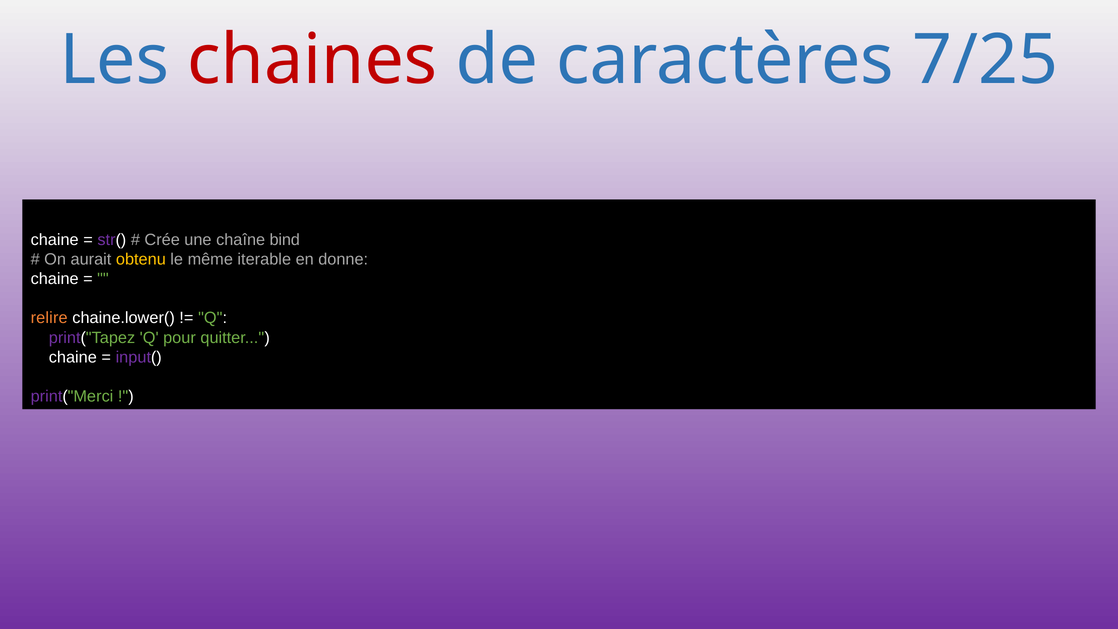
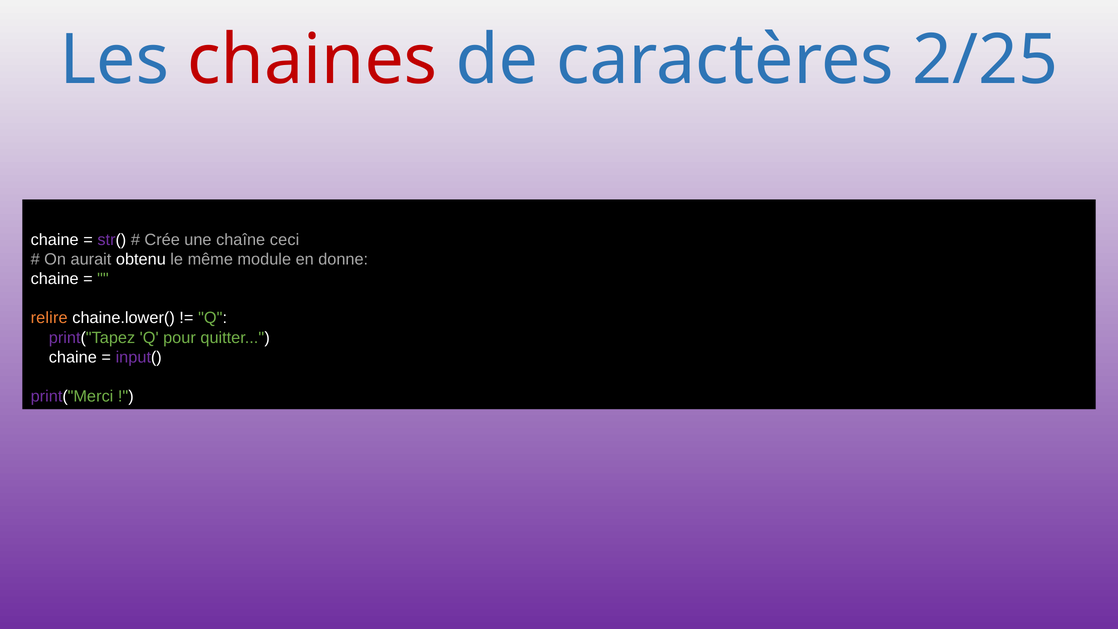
7/25: 7/25 -> 2/25
bind: bind -> ceci
obtenu colour: yellow -> white
iterable: iterable -> module
